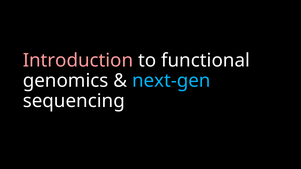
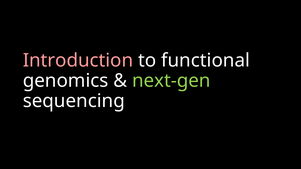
next-gen colour: light blue -> light green
